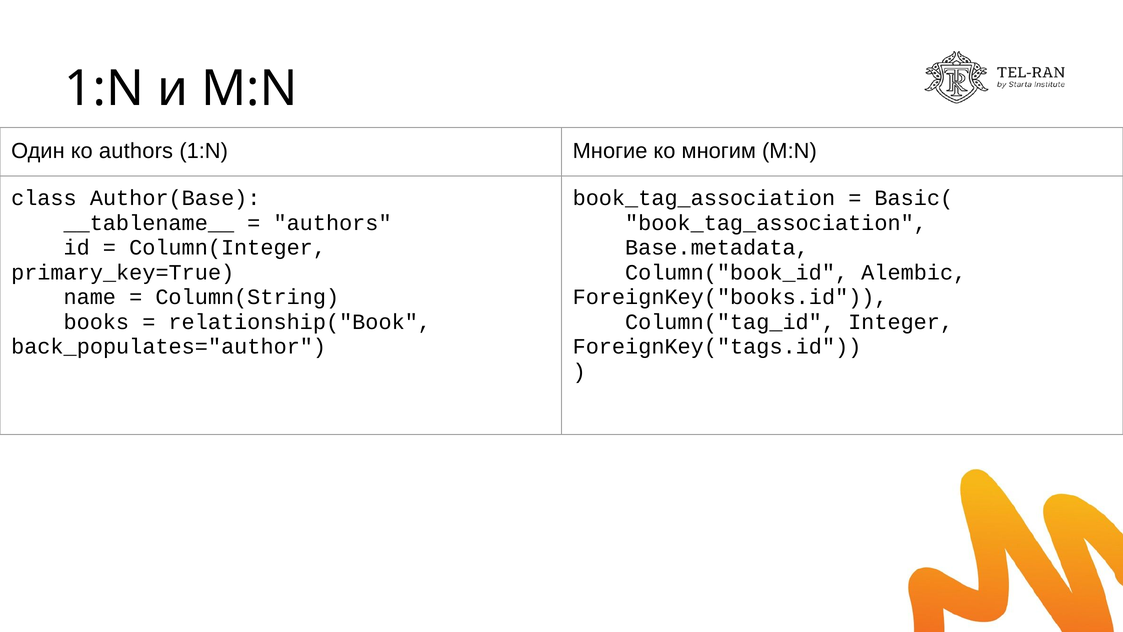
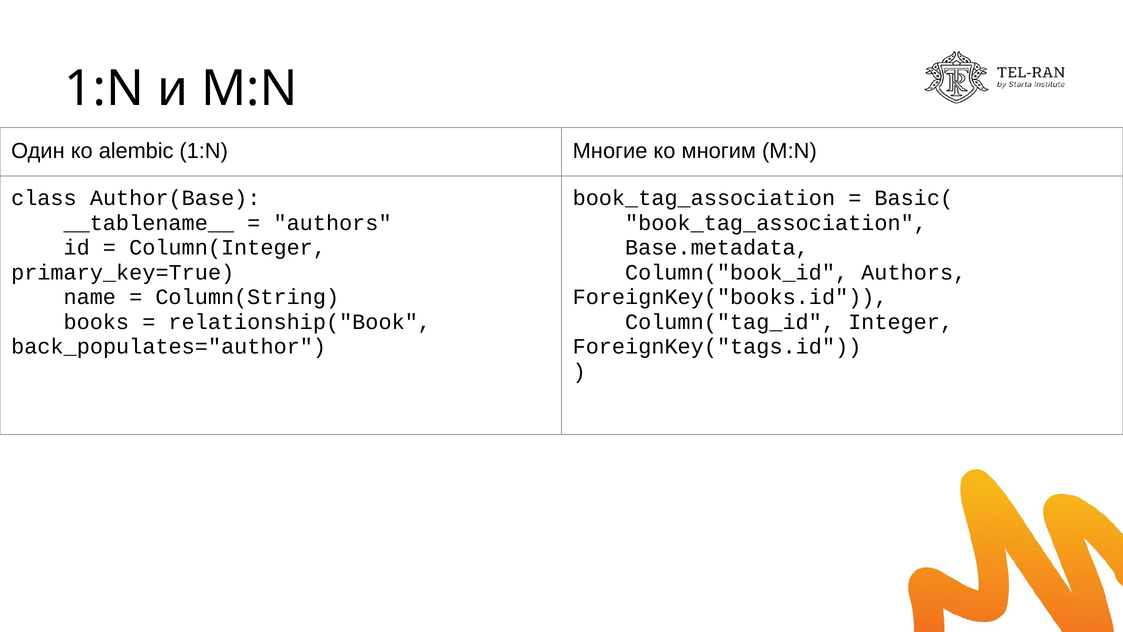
ко authors: authors -> alembic
Alembic at (914, 272): Alembic -> Authors
